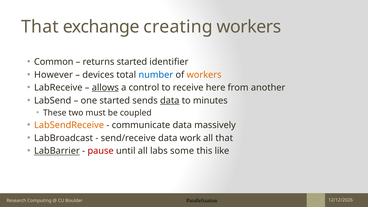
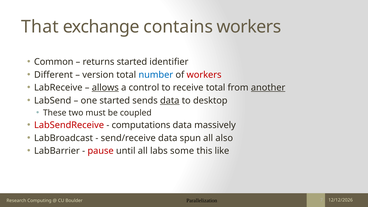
creating: creating -> contains
However: However -> Different
devices: devices -> version
workers at (204, 75) colour: orange -> red
receive here: here -> total
another underline: none -> present
minutes: minutes -> desktop
LabSendReceive colour: orange -> red
communicate: communicate -> computations
work: work -> spun
all that: that -> also
LabBarrier underline: present -> none
